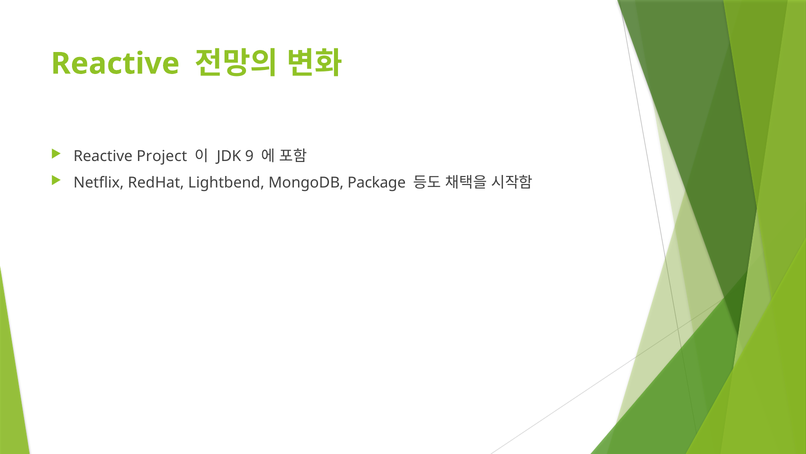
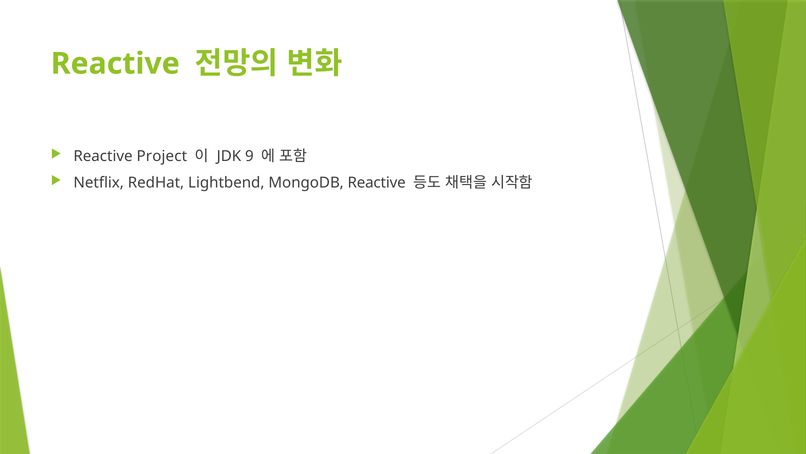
MongoDB Package: Package -> Reactive
